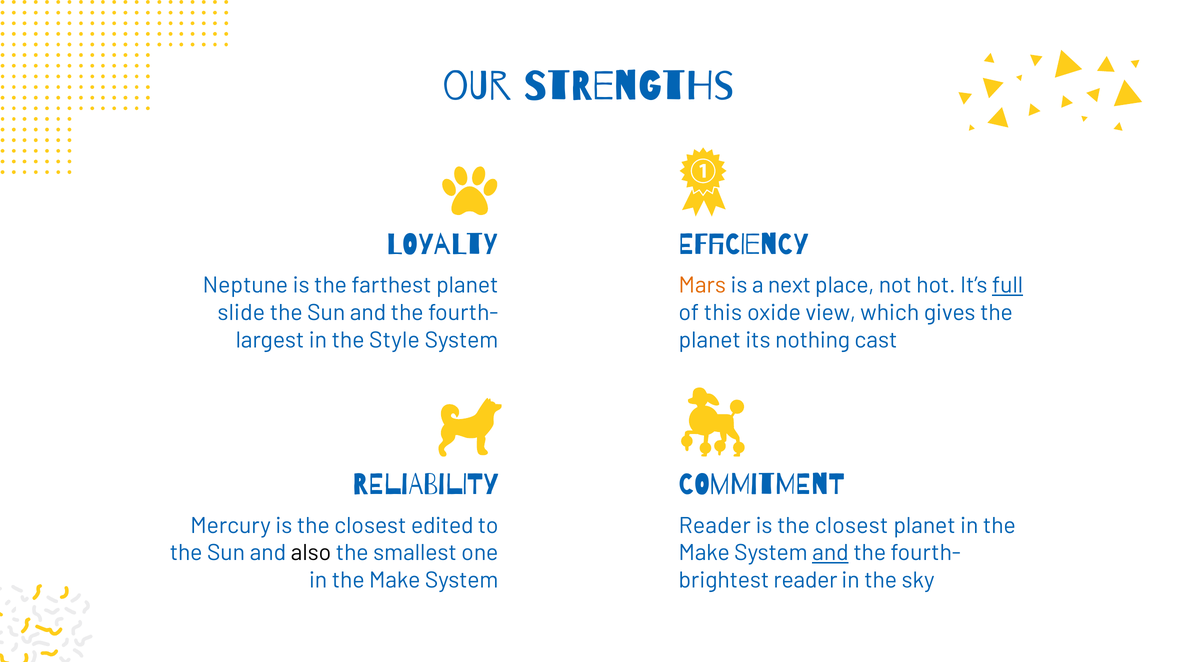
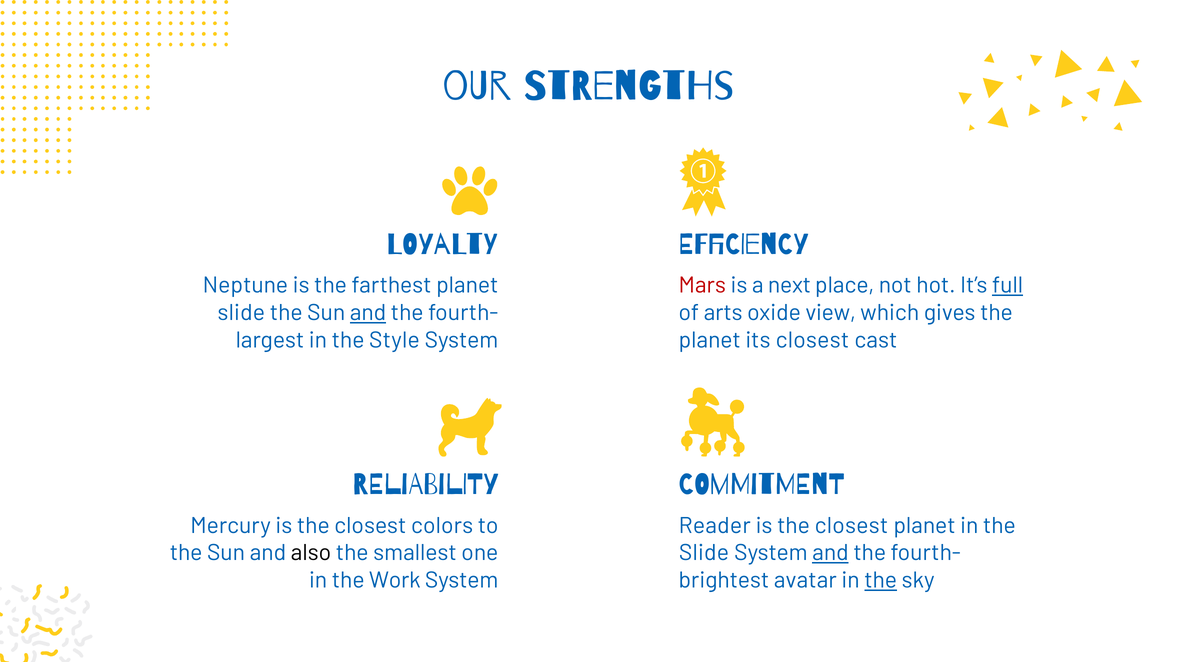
Mars colour: orange -> red
and at (368, 313) underline: none -> present
this: this -> arts
its nothing: nothing -> closest
edited: edited -> colors
Make at (704, 553): Make -> Slide
Make at (395, 580): Make -> Work
reader at (805, 580): reader -> avatar
the at (881, 580) underline: none -> present
